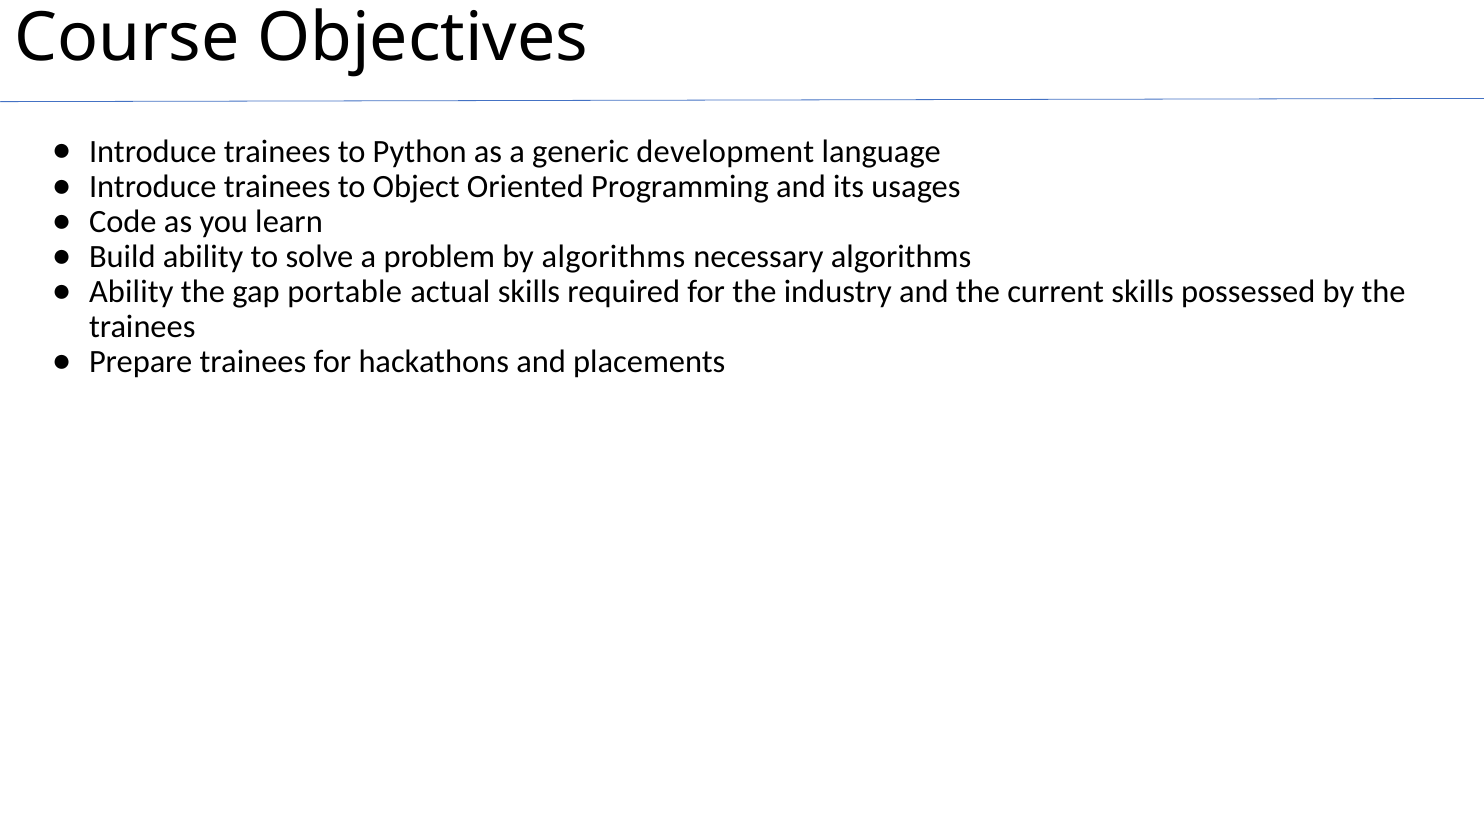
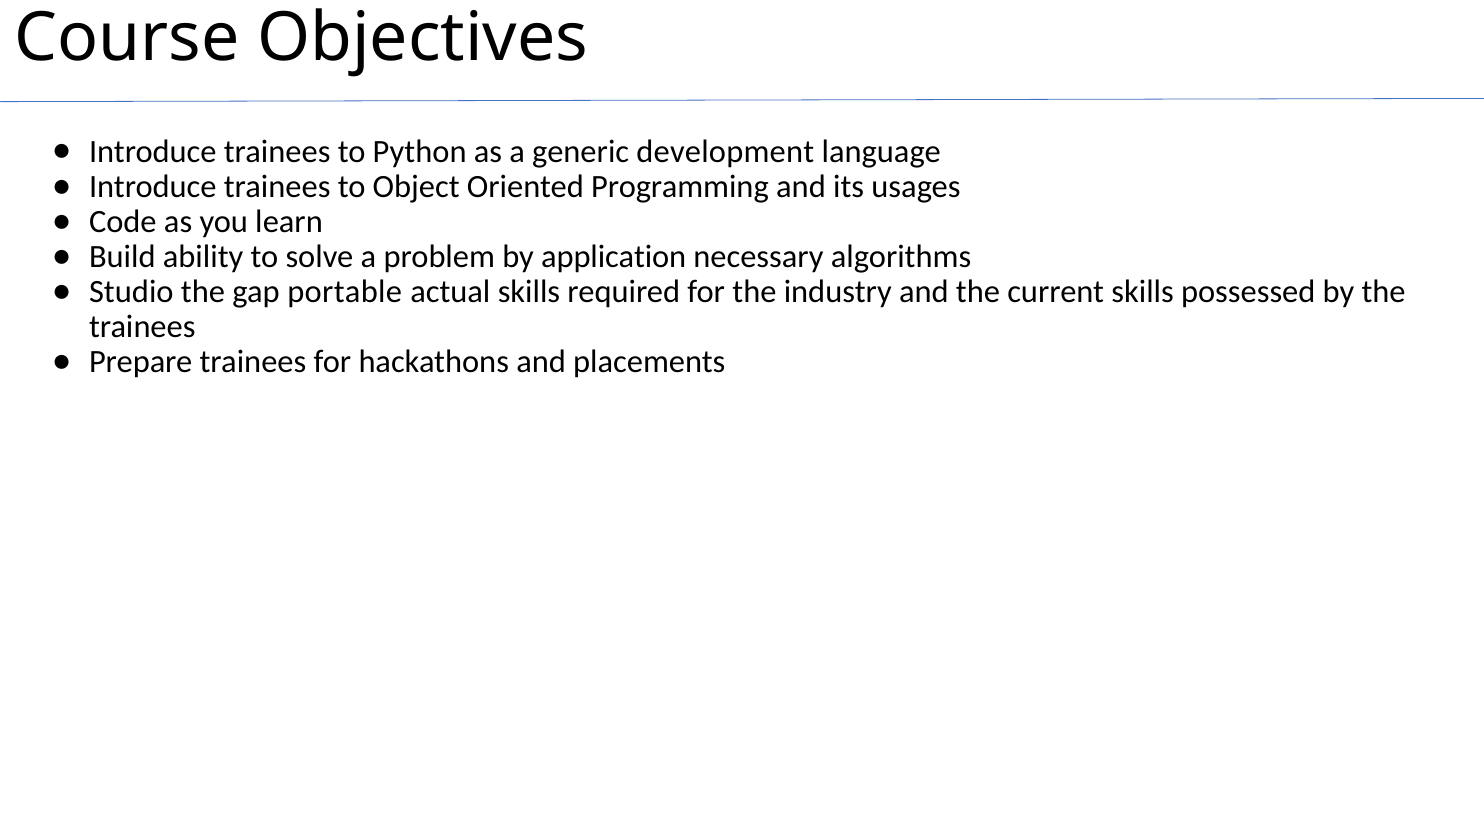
by algorithms: algorithms -> application
Ability at (131, 292): Ability -> Studio
